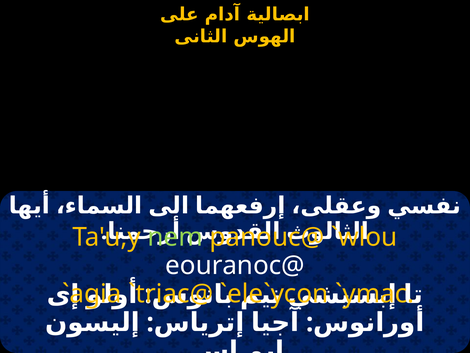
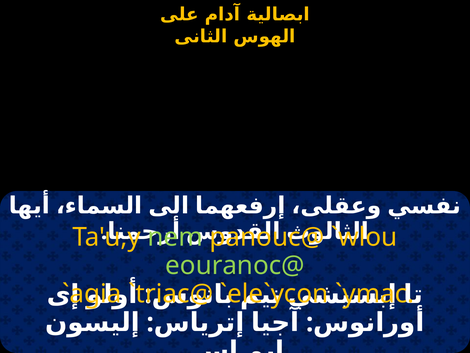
eouranoc@ colour: white -> light green
